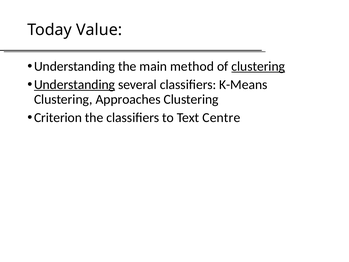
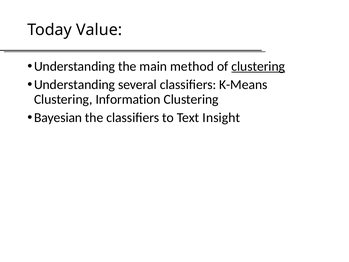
Understanding at (75, 85) underline: present -> none
Approaches: Approaches -> Information
Criterion: Criterion -> Bayesian
Centre: Centre -> Insight
